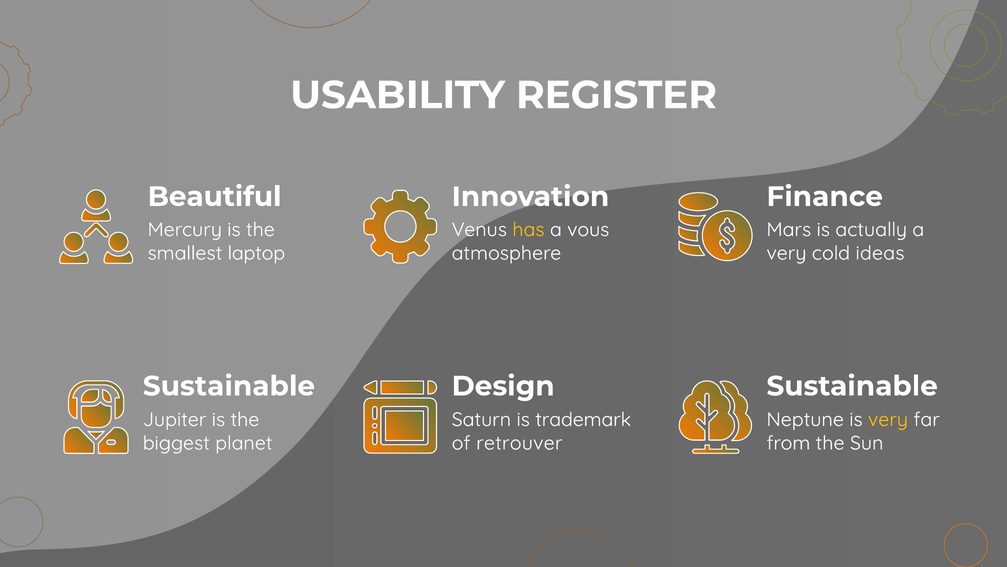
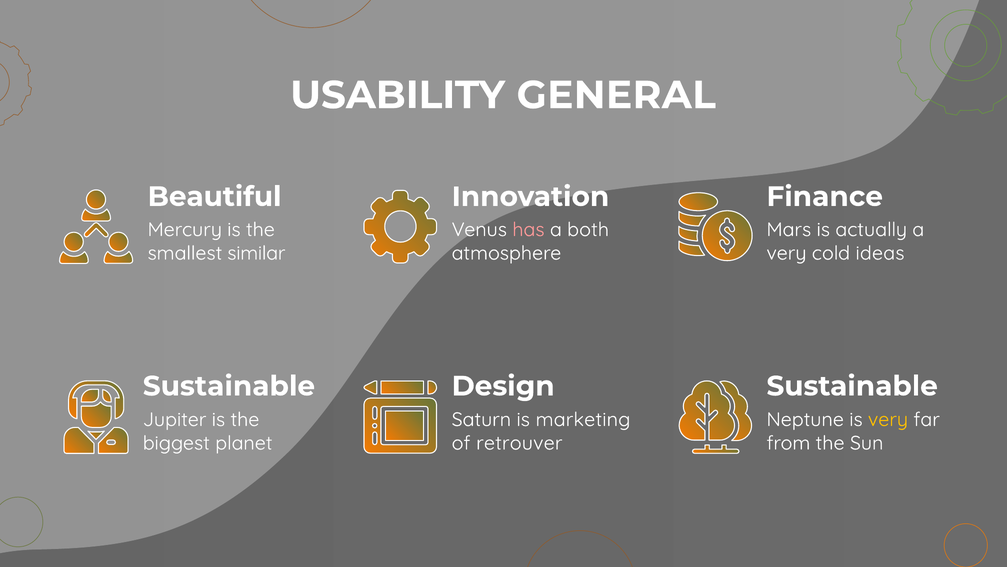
REGISTER: REGISTER -> GENERAL
has colour: yellow -> pink
vous: vous -> both
laptop: laptop -> similar
trademark: trademark -> marketing
